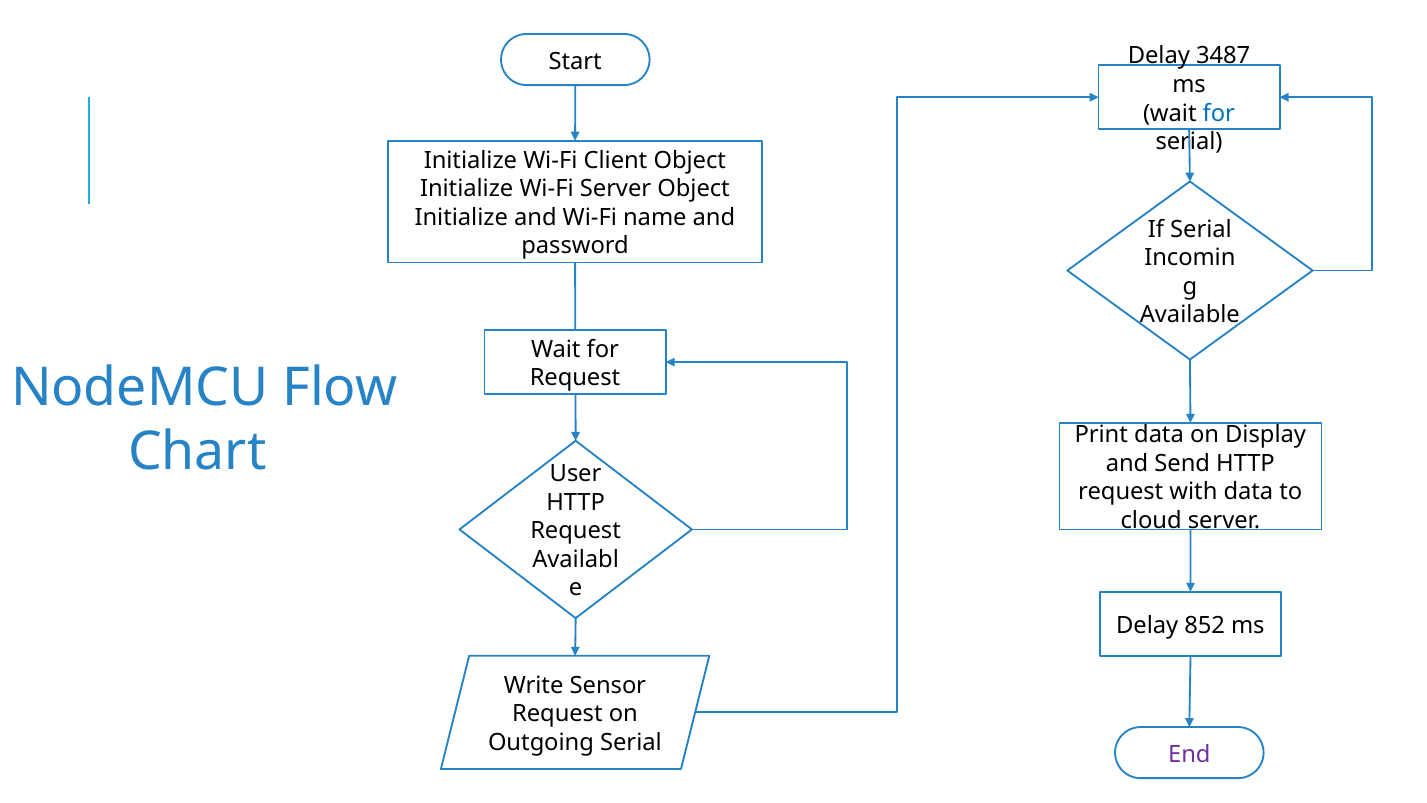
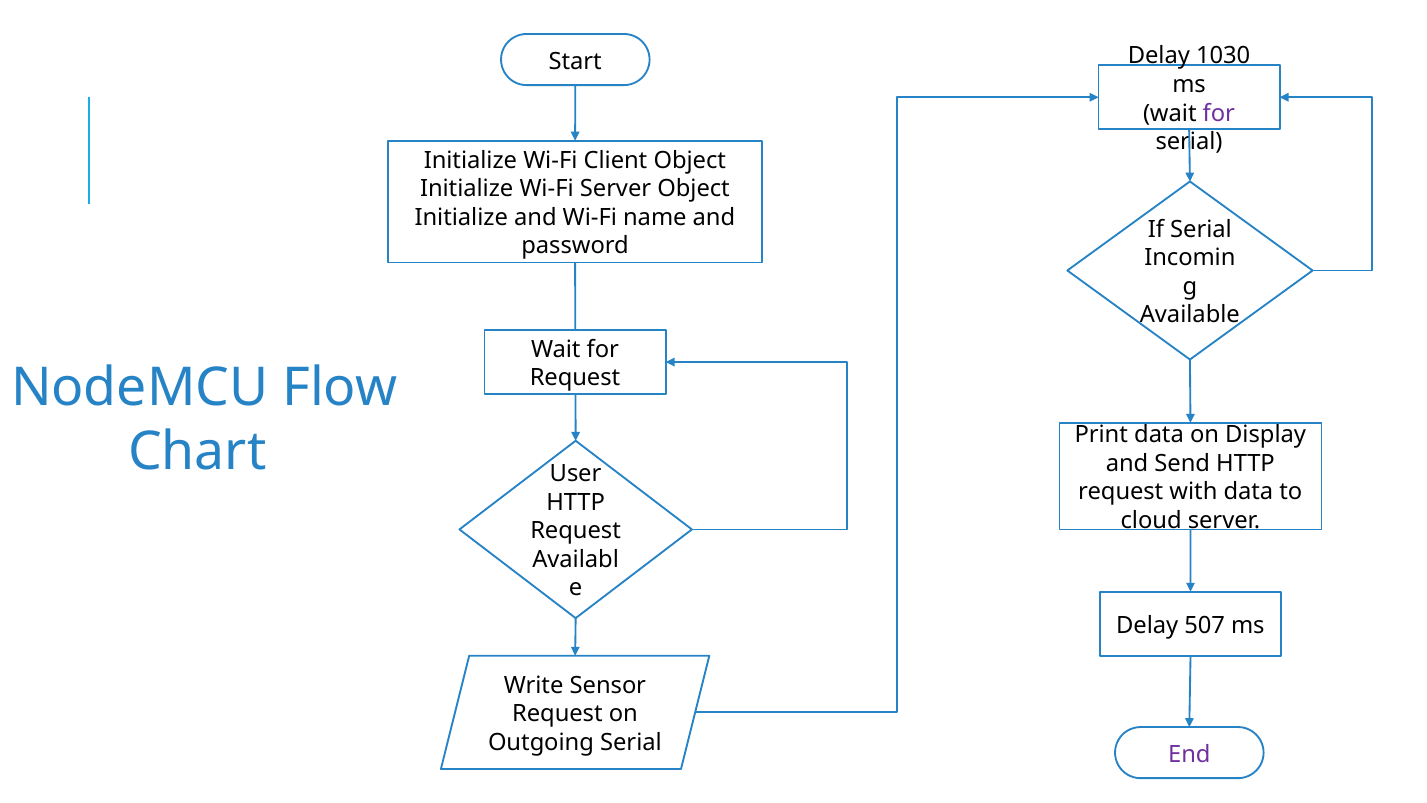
3487: 3487 -> 1030
for at (1219, 113) colour: blue -> purple
852: 852 -> 507
